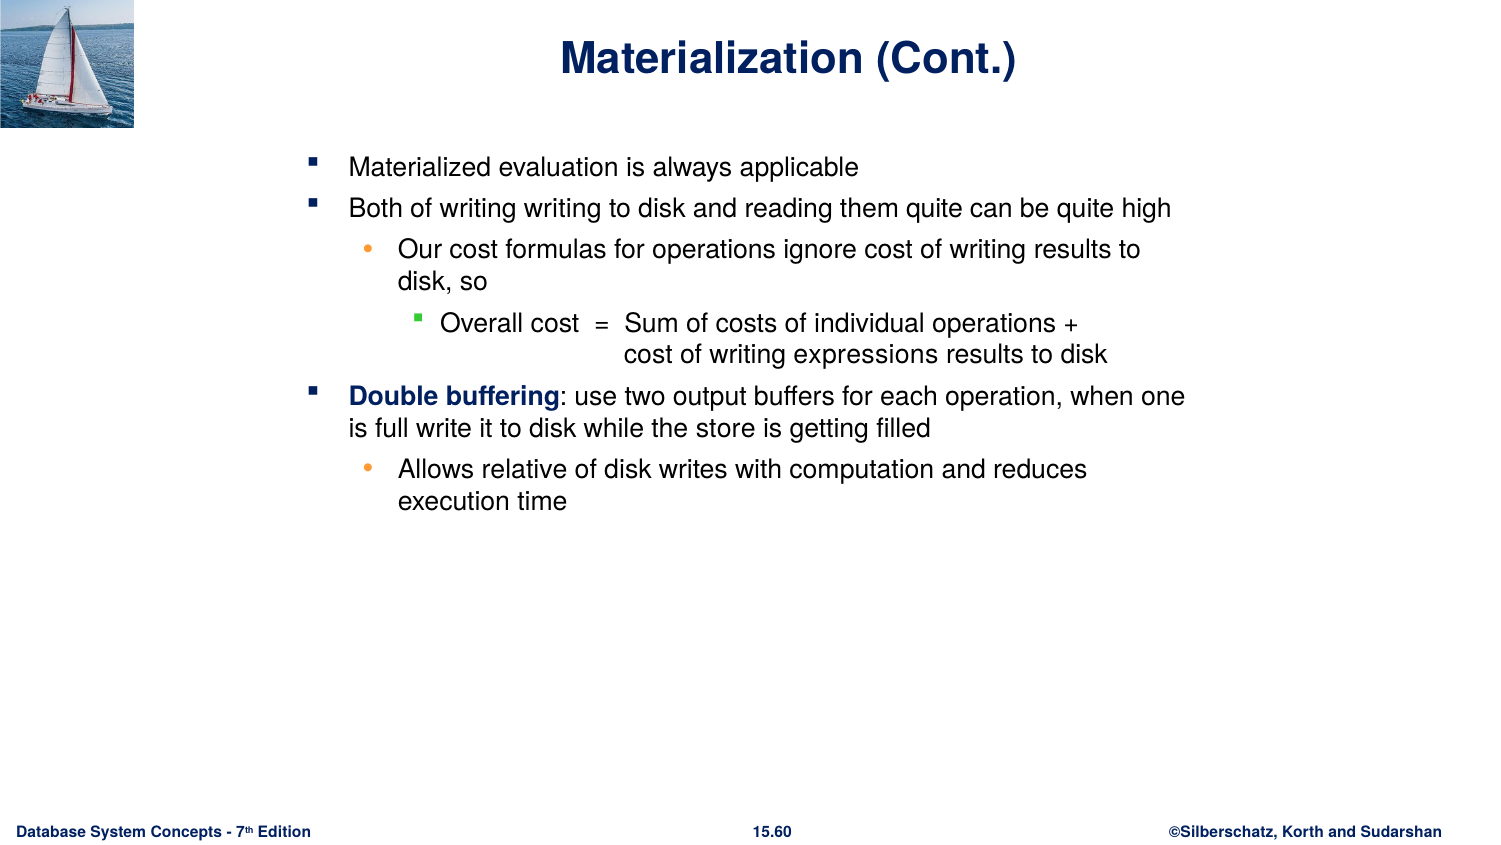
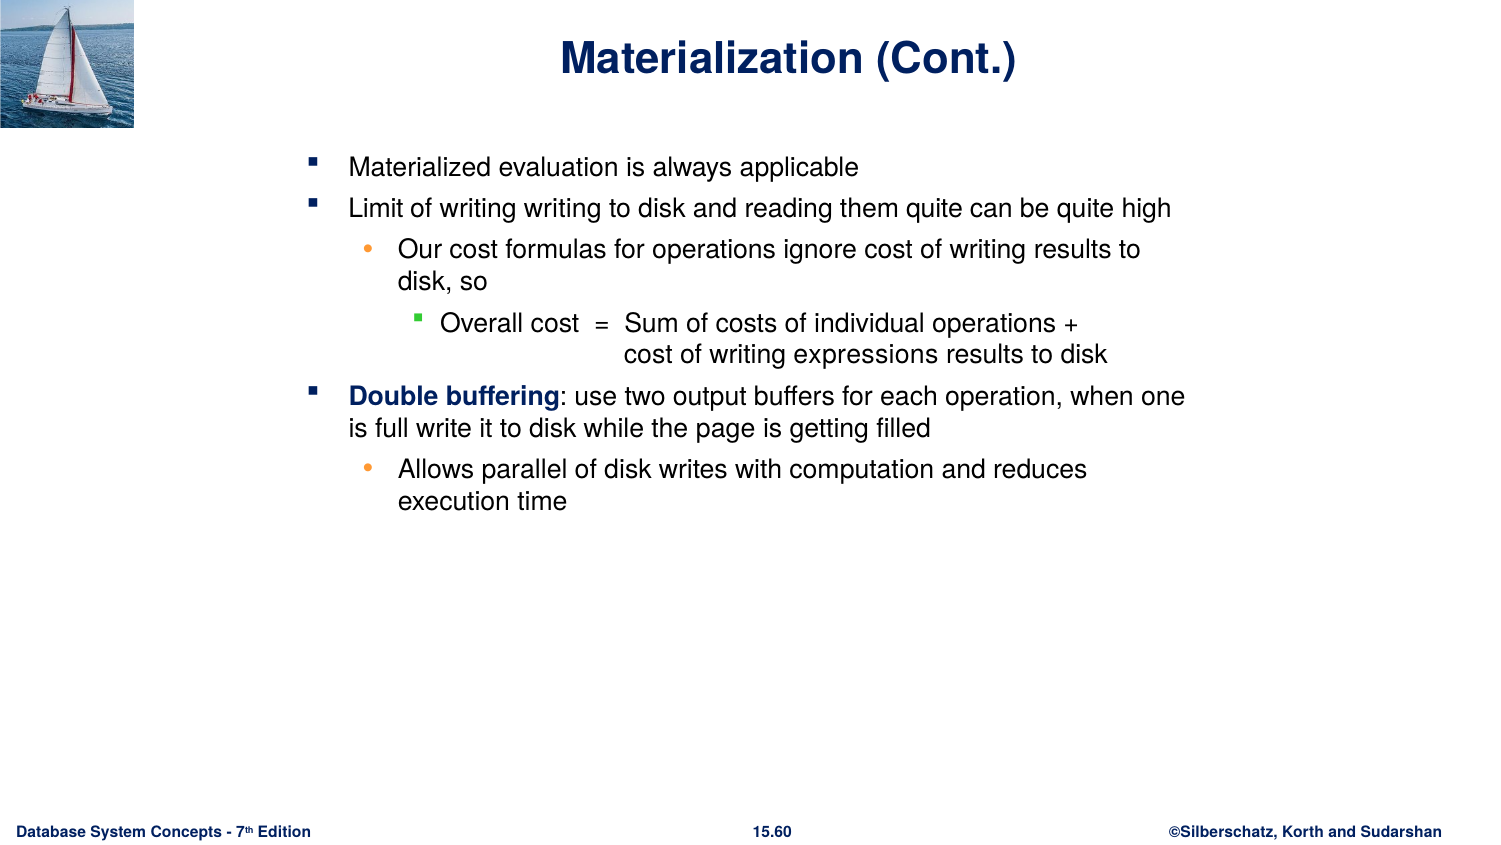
Both: Both -> Limit
store: store -> page
relative: relative -> parallel
